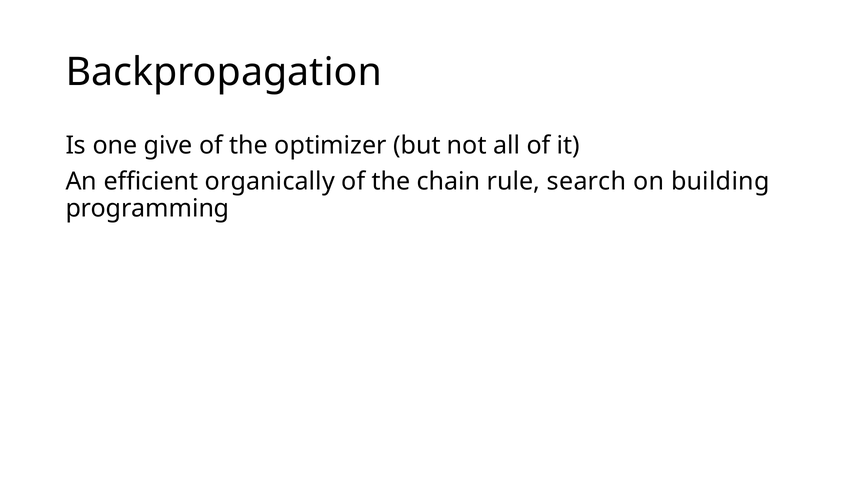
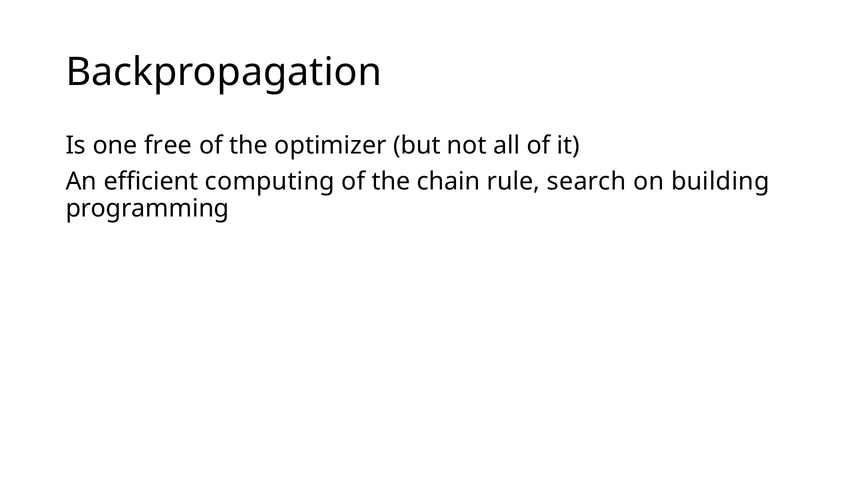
give: give -> free
organically: organically -> computing
